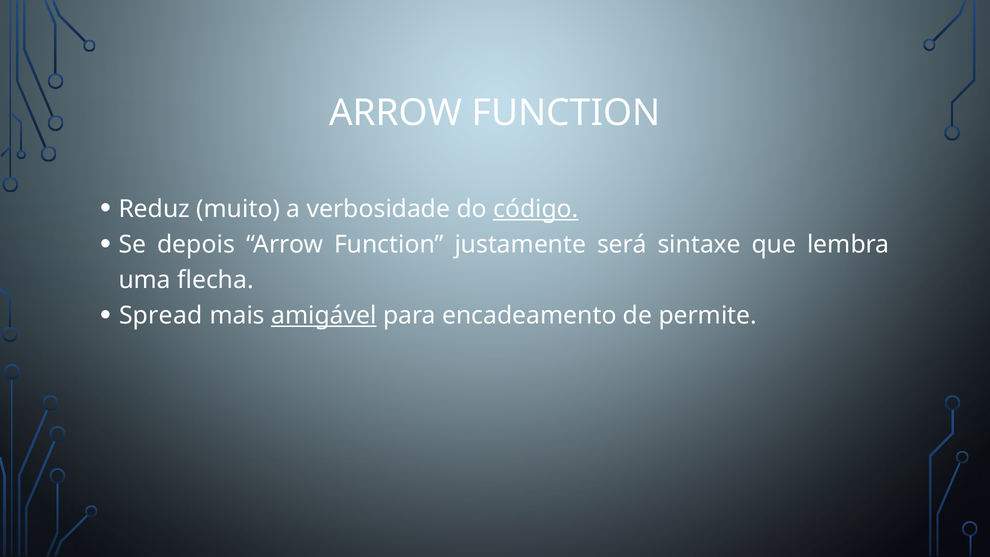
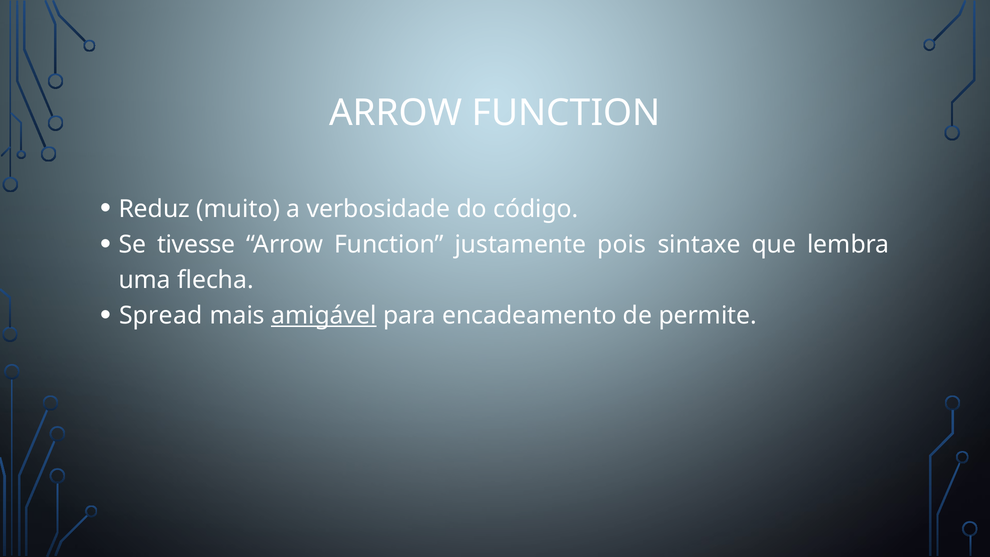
código underline: present -> none
depois: depois -> tivesse
será: será -> pois
